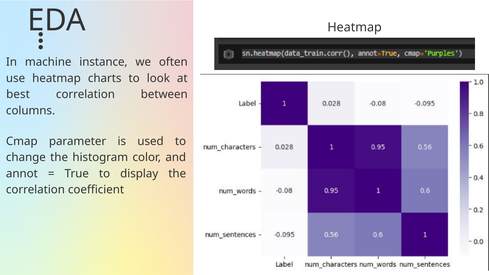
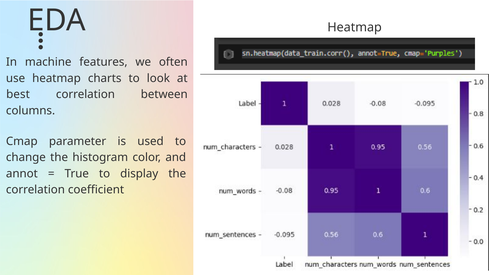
instance: instance -> features
